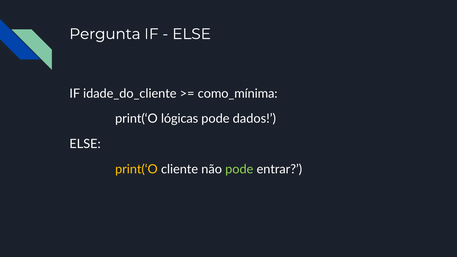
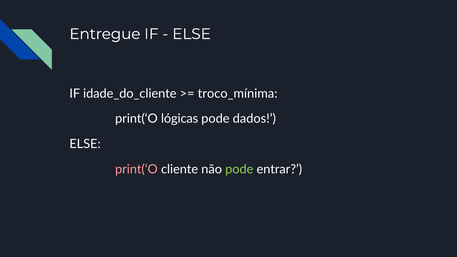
Pergunta: Pergunta -> Entregue
como_mínima: como_mínima -> troco_mínima
print(‘O at (136, 169) colour: yellow -> pink
